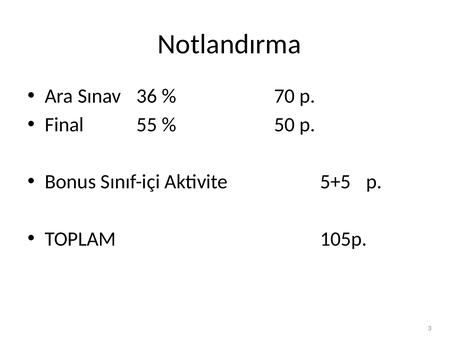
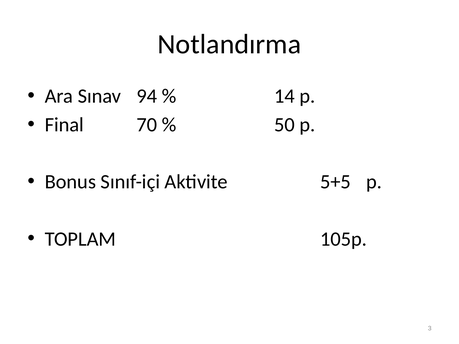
36: 36 -> 94
70: 70 -> 14
55: 55 -> 70
